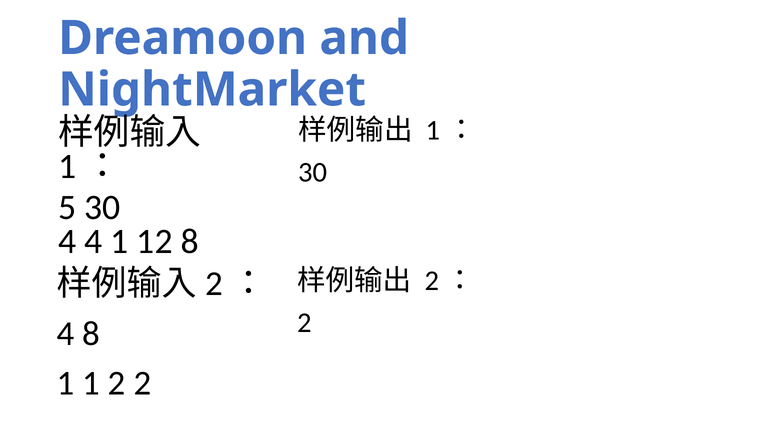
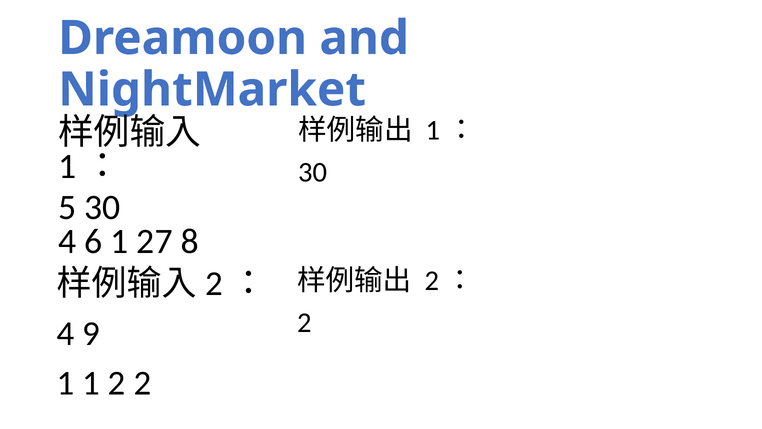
4 4: 4 -> 6
12: 12 -> 27
4 8: 8 -> 9
